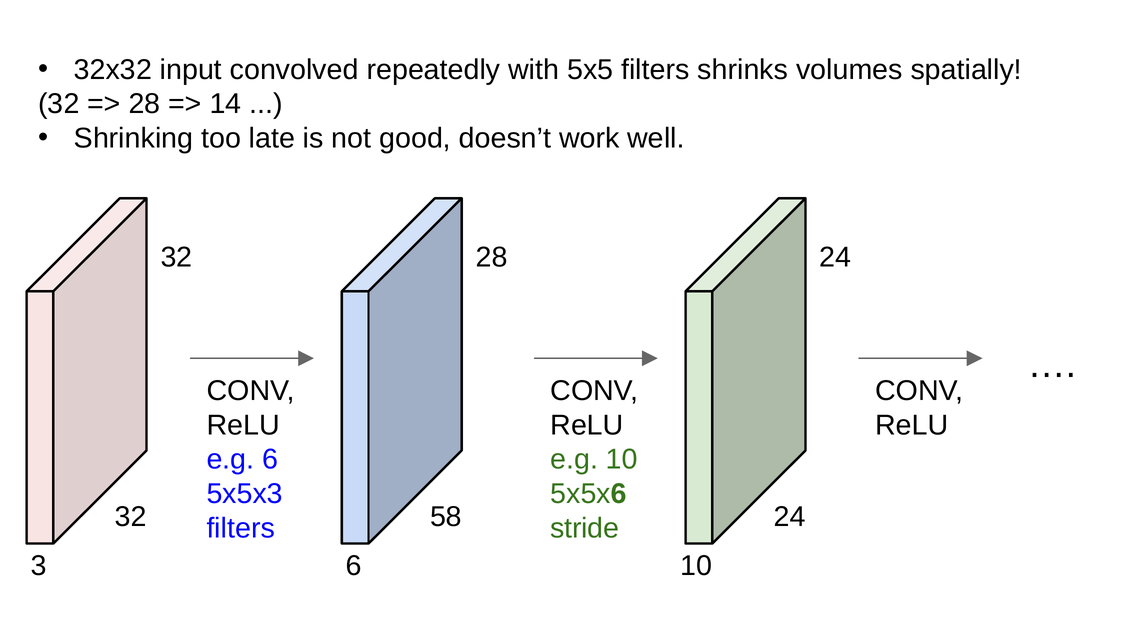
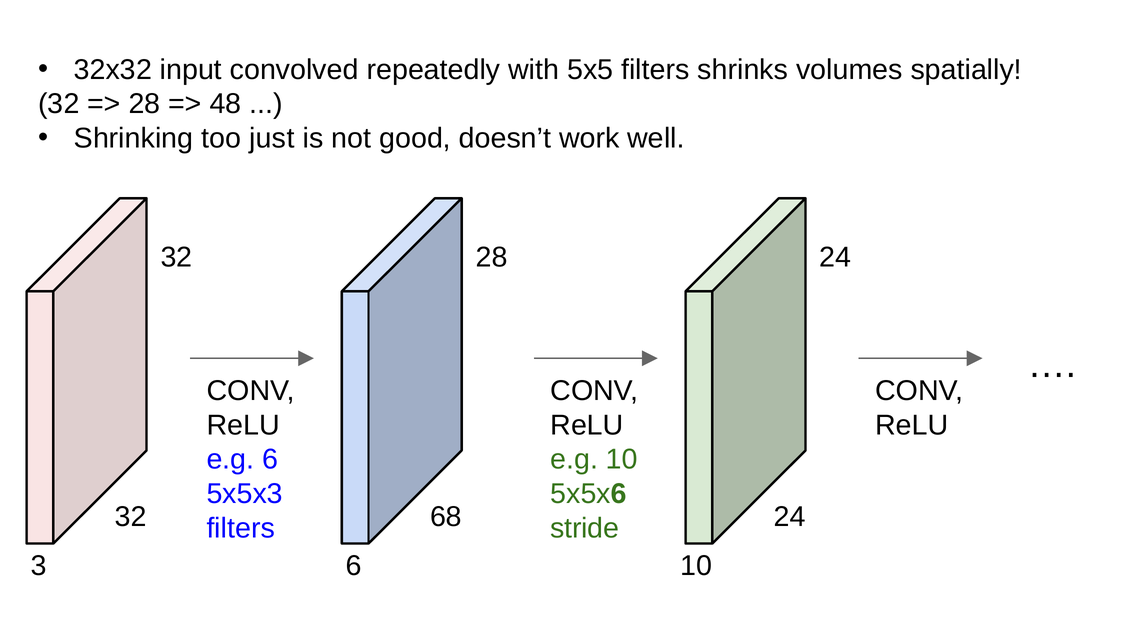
14: 14 -> 48
late: late -> just
58: 58 -> 68
